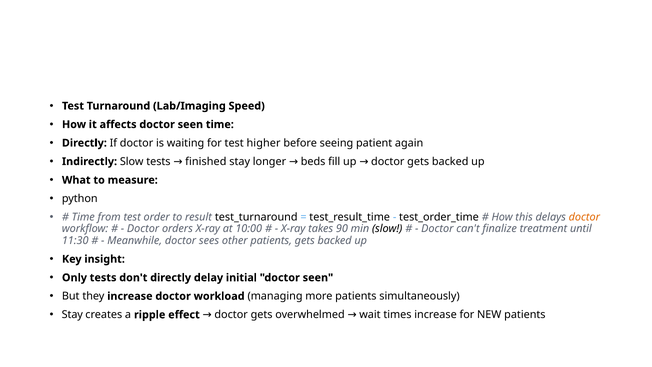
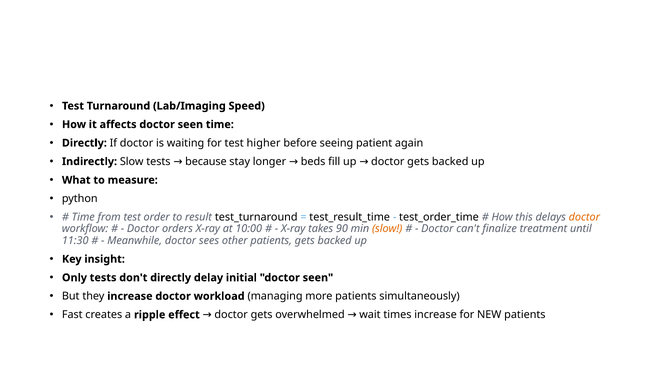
finished: finished -> because
slow at (387, 229) colour: black -> orange
Stay at (72, 315): Stay -> Fast
